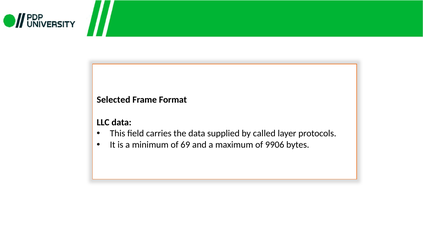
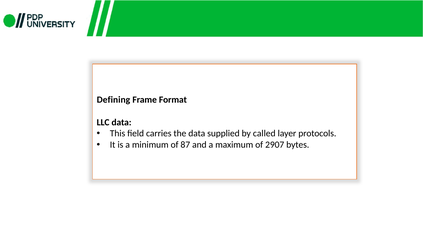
Selected: Selected -> Defining
69: 69 -> 87
9906: 9906 -> 2907
